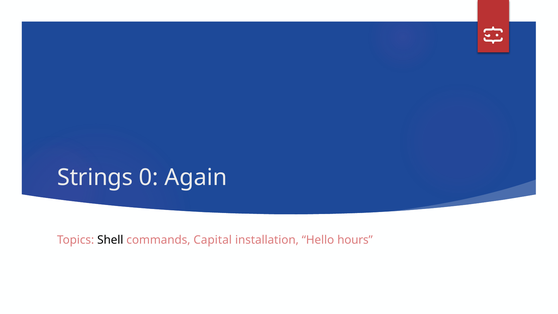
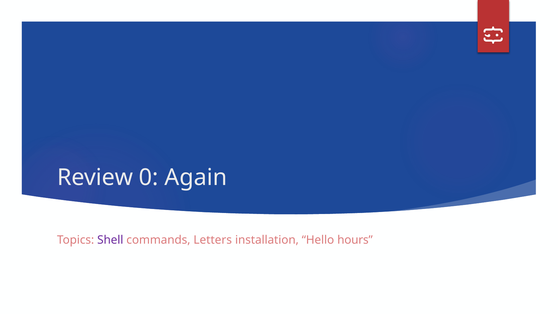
Strings: Strings -> Review
Shell colour: black -> purple
Capital: Capital -> Letters
